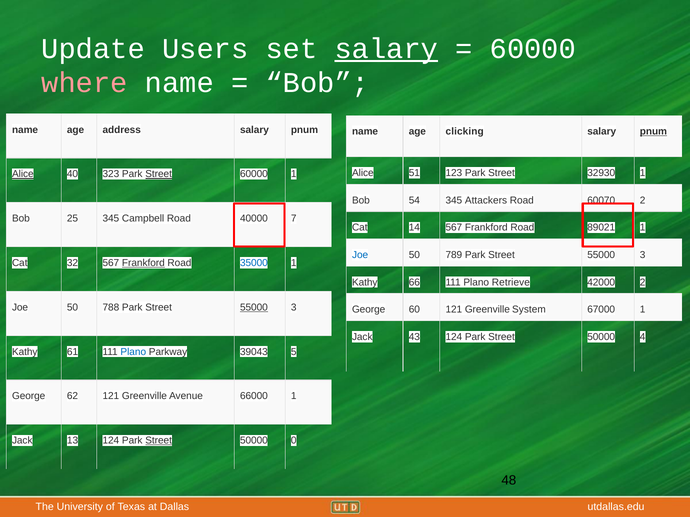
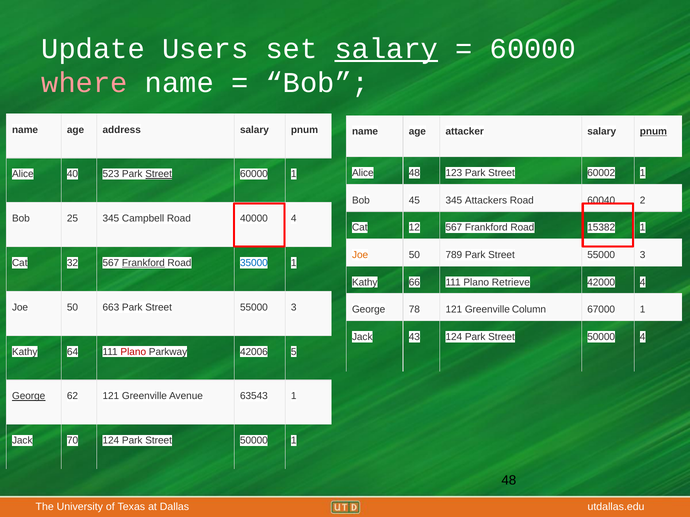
clicking: clicking -> attacker
Alice 51: 51 -> 48
32930: 32930 -> 60002
Alice at (23, 174) underline: present -> none
323: 323 -> 523
54: 54 -> 45
60070: 60070 -> 60040
40000 7: 7 -> 4
14: 14 -> 12
89021: 89021 -> 15382
Joe at (360, 255) colour: blue -> orange
42000 2: 2 -> 4
788: 788 -> 663
55000 at (254, 308) underline: present -> none
60: 60 -> 78
System: System -> Column
61: 61 -> 64
Plano at (133, 352) colour: blue -> red
39043: 39043 -> 42006
George at (29, 397) underline: none -> present
66000: 66000 -> 63543
13: 13 -> 70
Street at (159, 441) underline: present -> none
50000 0: 0 -> 1
